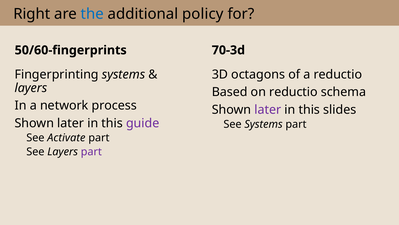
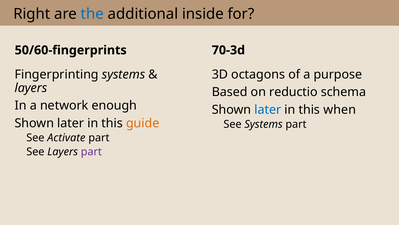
policy: policy -> inside
a reductio: reductio -> purpose
process: process -> enough
later at (268, 109) colour: purple -> blue
slides: slides -> when
guide colour: purple -> orange
